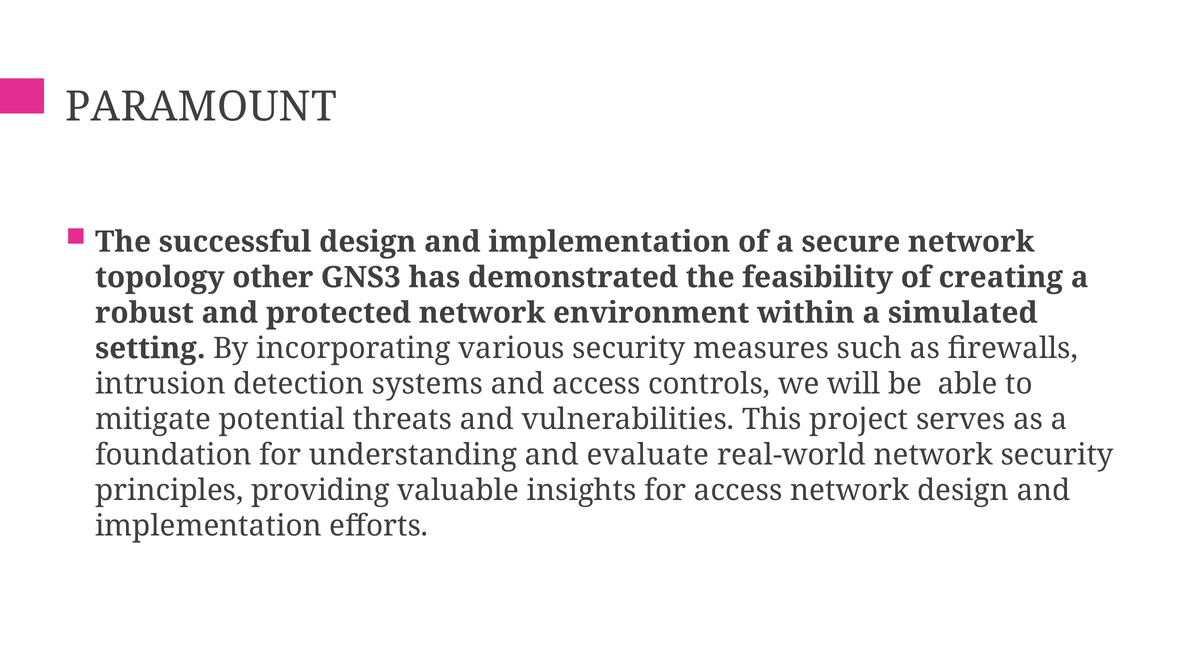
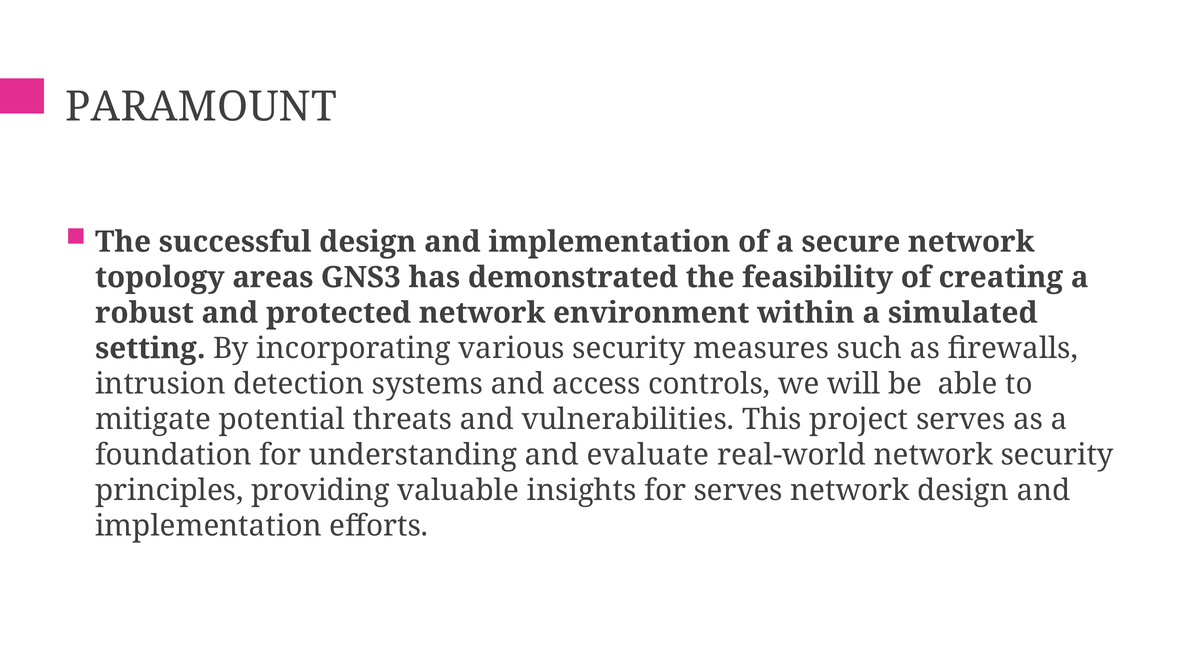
other: other -> areas
for access: access -> serves
